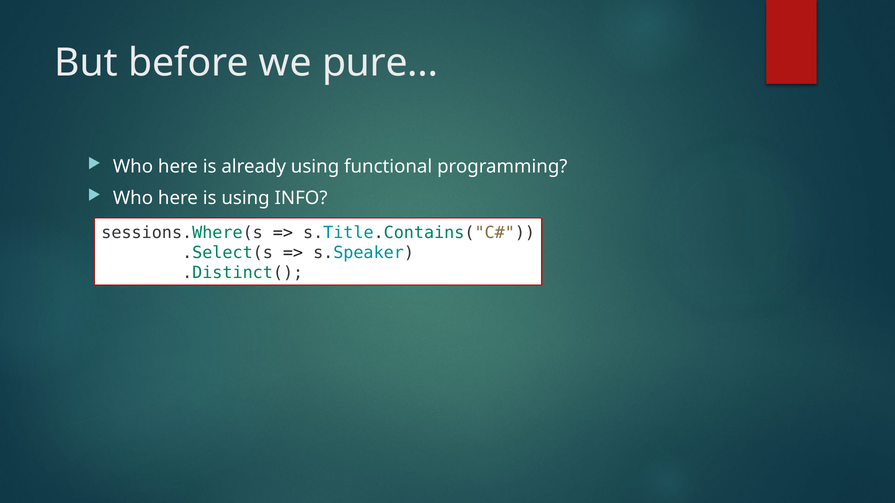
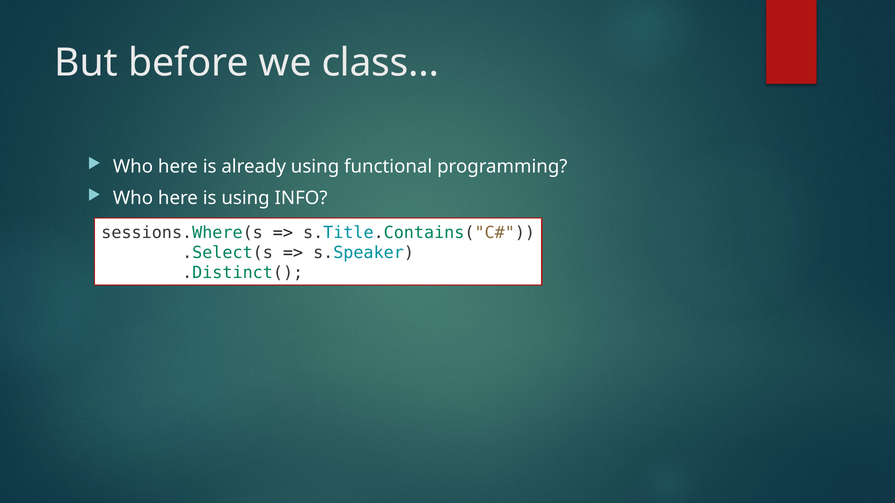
pure…: pure… -> class…
